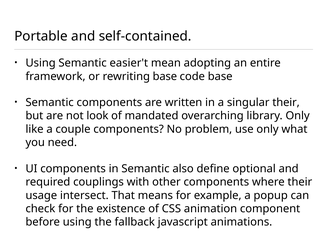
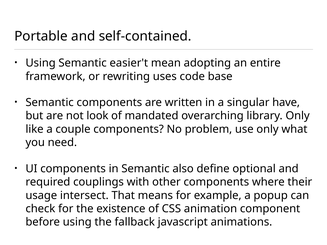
rewriting base: base -> uses
singular their: their -> have
